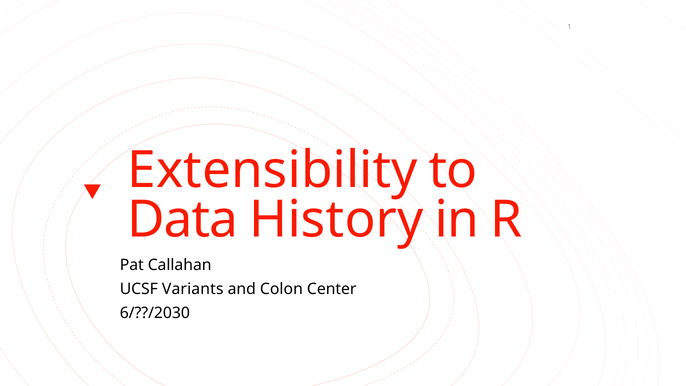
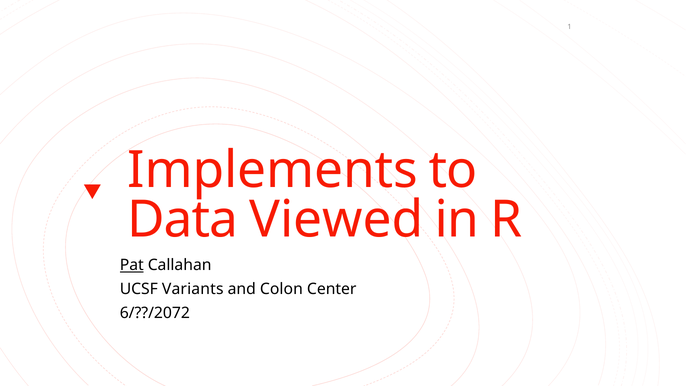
Extensibility: Extensibility -> Implements
History: History -> Viewed
Pat underline: none -> present
6/??/2030: 6/??/2030 -> 6/??/2072
